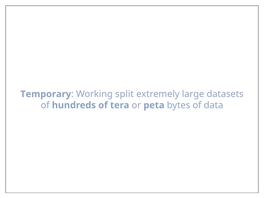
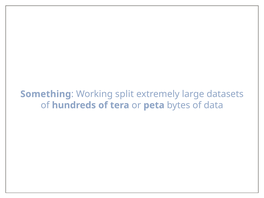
Temporary: Temporary -> Something
